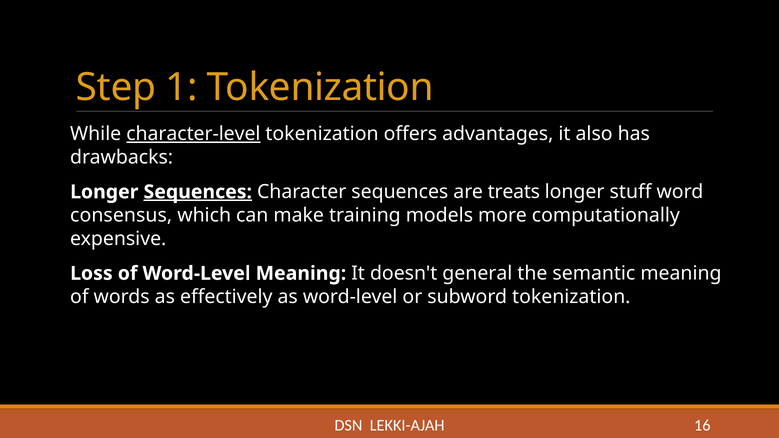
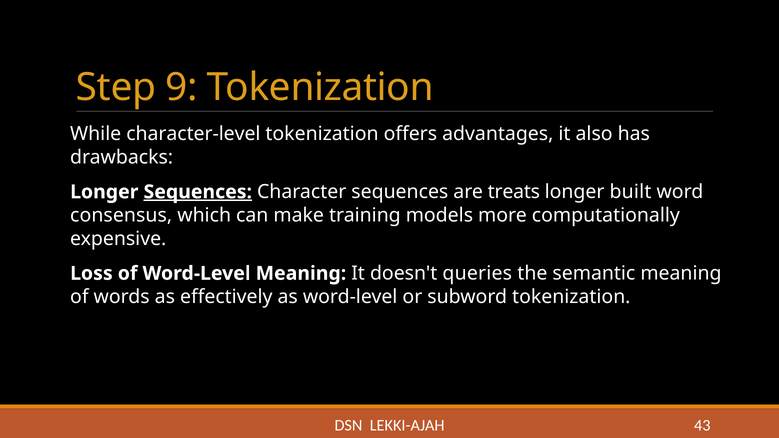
1: 1 -> 9
character-level underline: present -> none
stuff: stuff -> built
general: general -> queries
16: 16 -> 43
